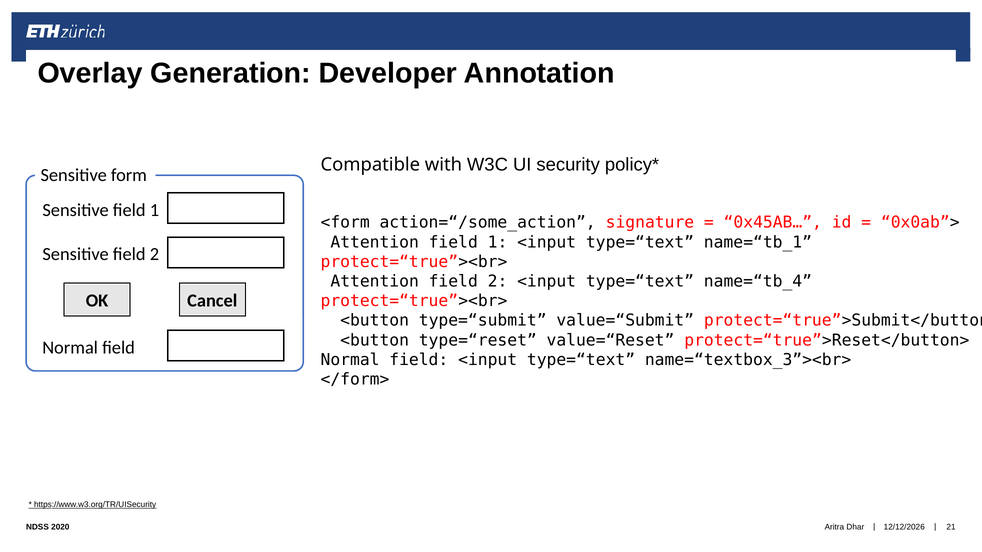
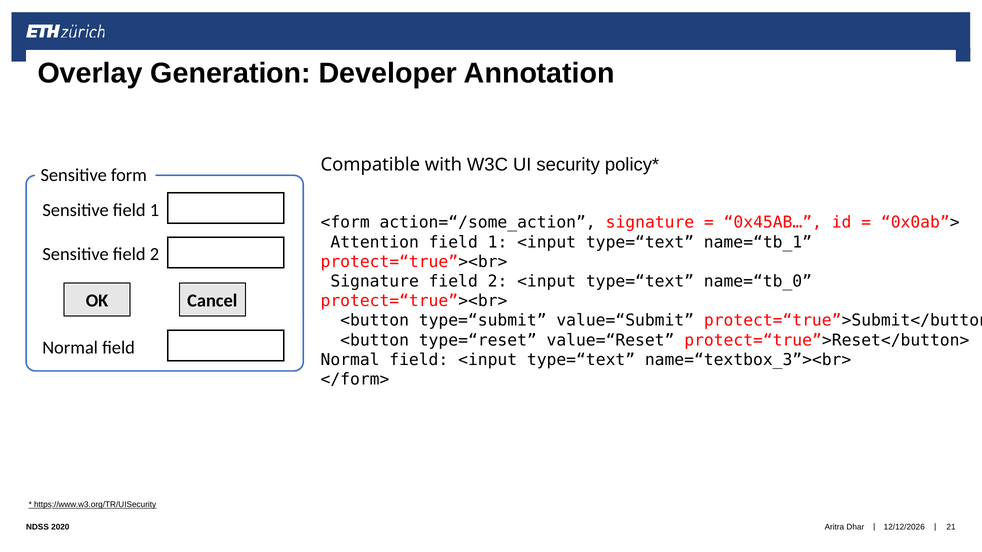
Attention at (375, 282): Attention -> Signature
name=“tb_4: name=“tb_4 -> name=“tb_0
